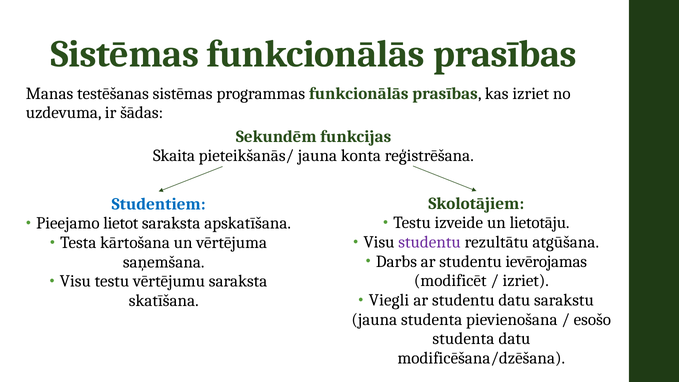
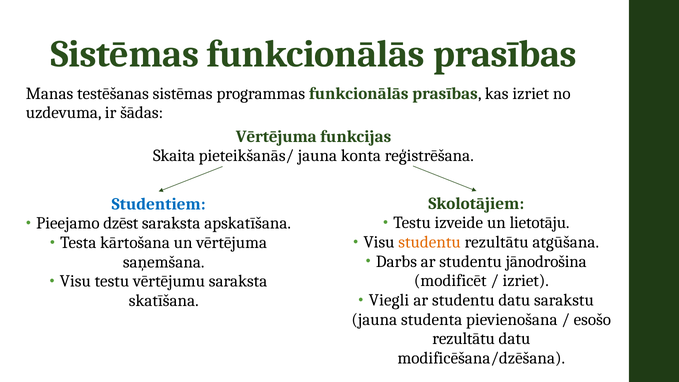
Sekundēm at (276, 136): Sekundēm -> Vērtējuma
lietot: lietot -> dzēst
studentu at (430, 242) colour: purple -> orange
ievērojamas: ievērojamas -> jānodrošina
studenta at (463, 339): studenta -> rezultātu
